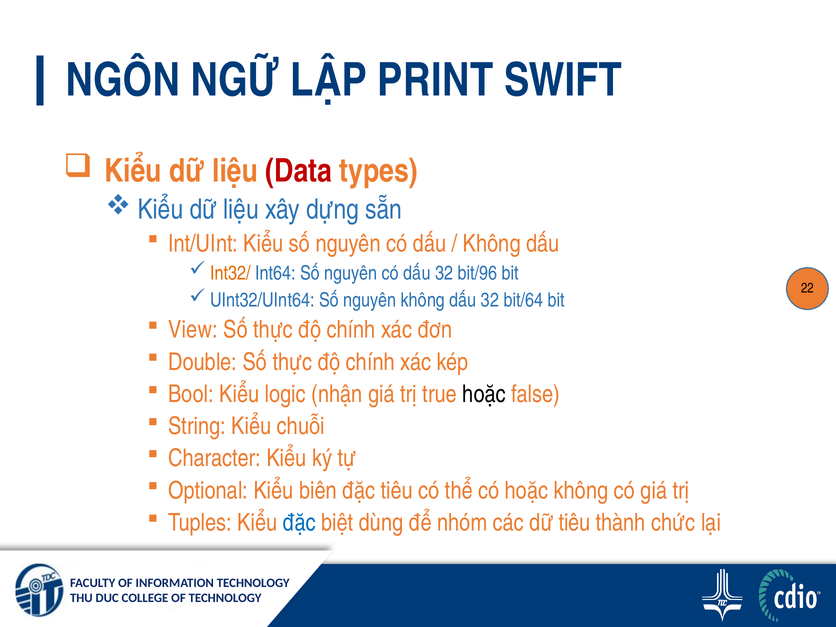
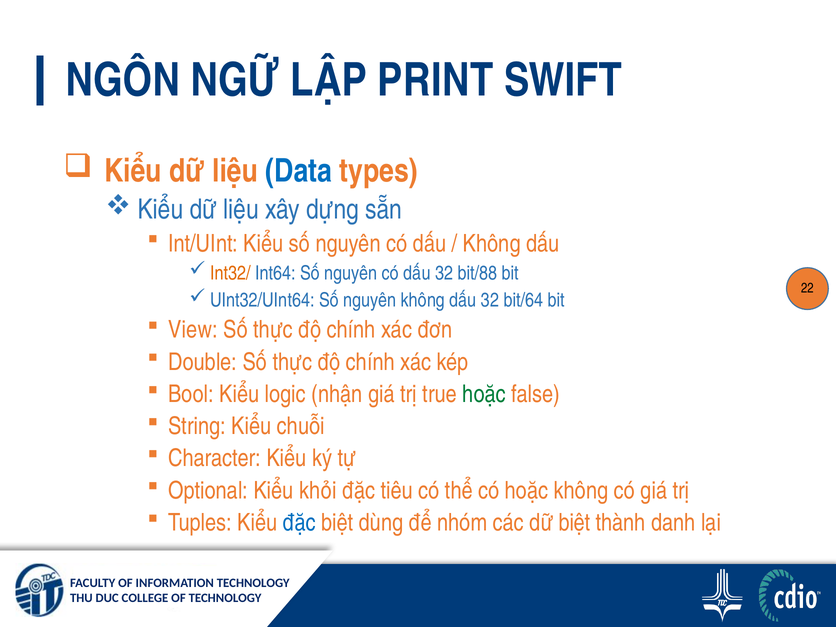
Data colour: red -> blue
bit/96: bit/96 -> bit/88
hoặc at (484, 394) colour: black -> green
biên: biên -> khỏi
dữ tiêu: tiêu -> biệt
chức: chức -> danh
